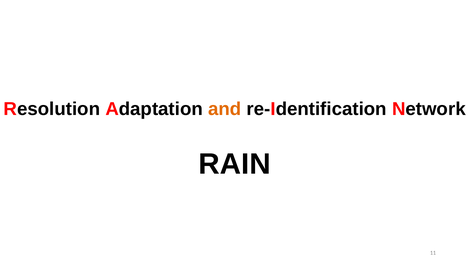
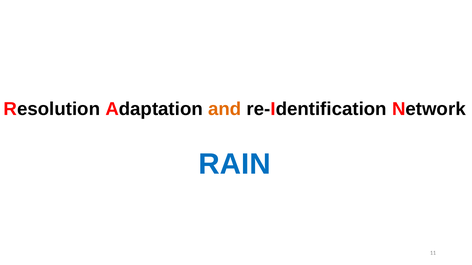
RAIN colour: black -> blue
